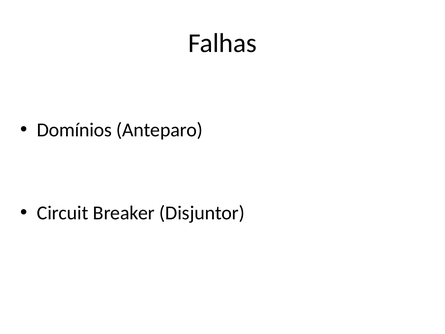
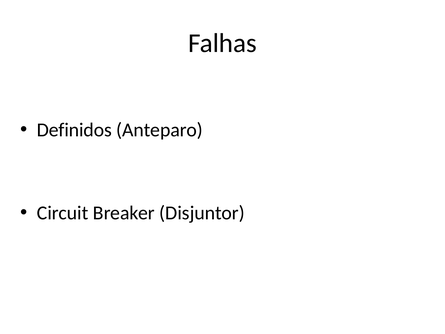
Domínios: Domínios -> Definidos
